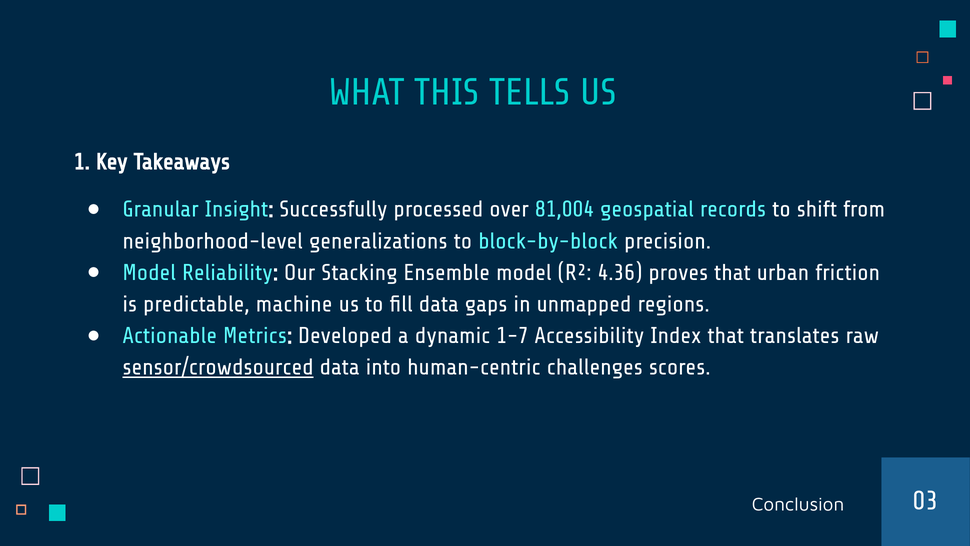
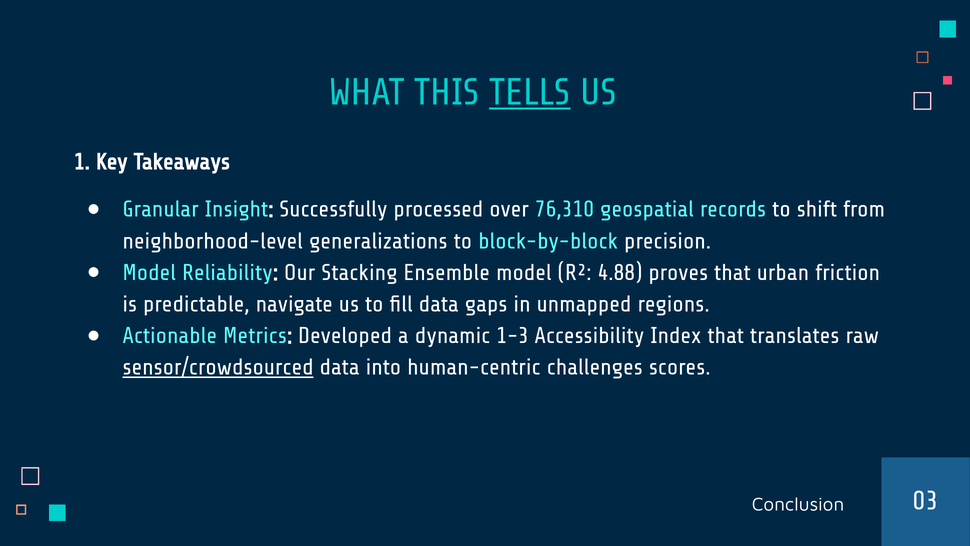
TELLS underline: none -> present
81,004: 81,004 -> 76,310
4.36: 4.36 -> 4.88
machine: machine -> navigate
1-7: 1-7 -> 1-3
